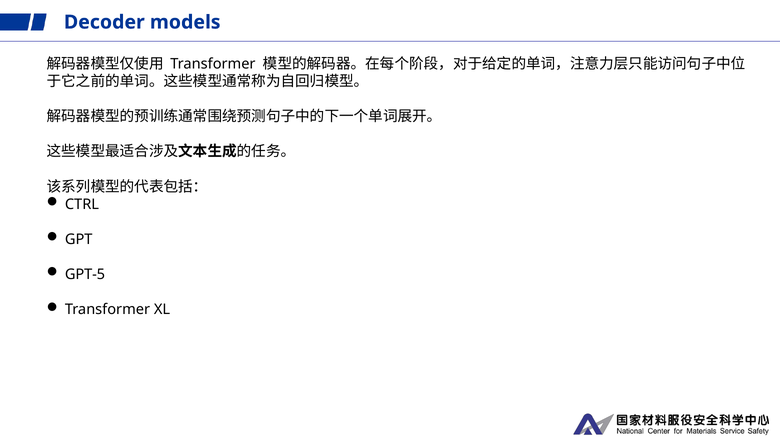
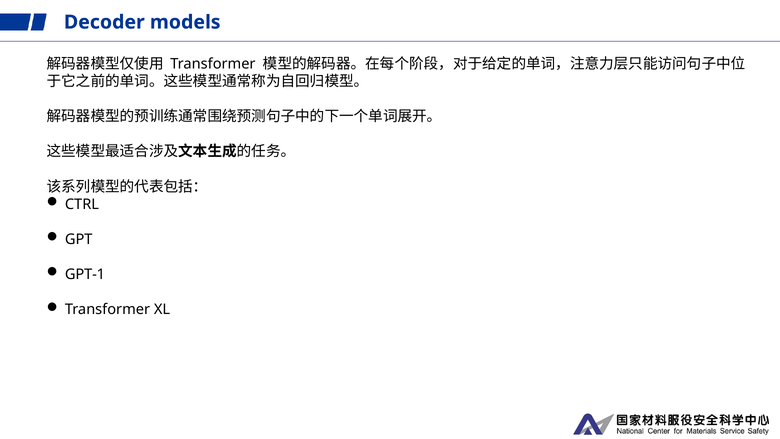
GPT-5: GPT-5 -> GPT-1
